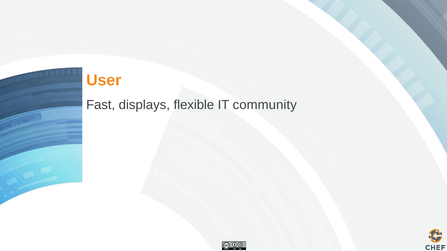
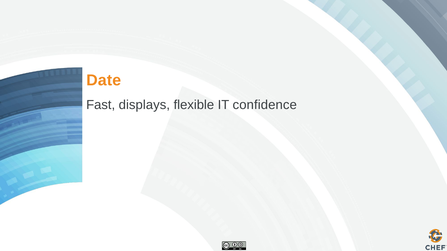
User: User -> Date
community: community -> confidence
